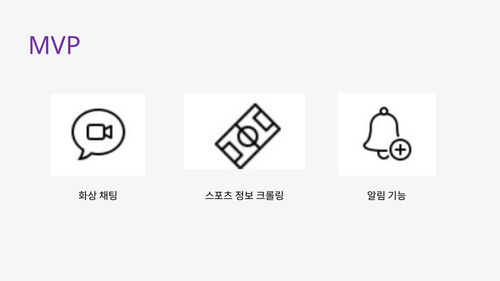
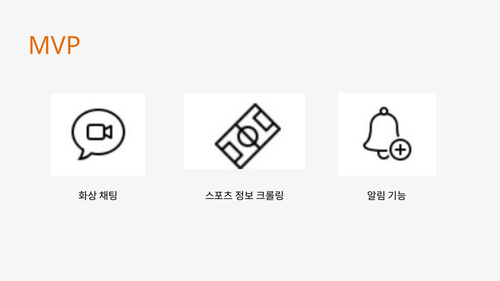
MVP colour: purple -> orange
